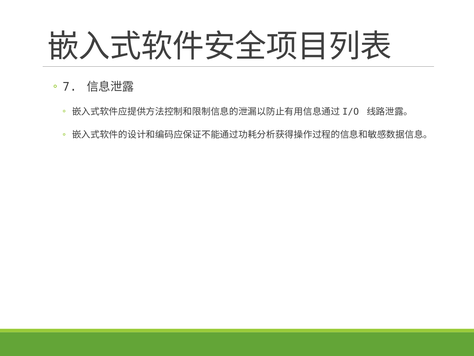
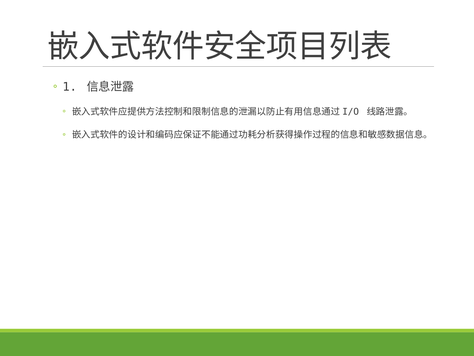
7: 7 -> 1
